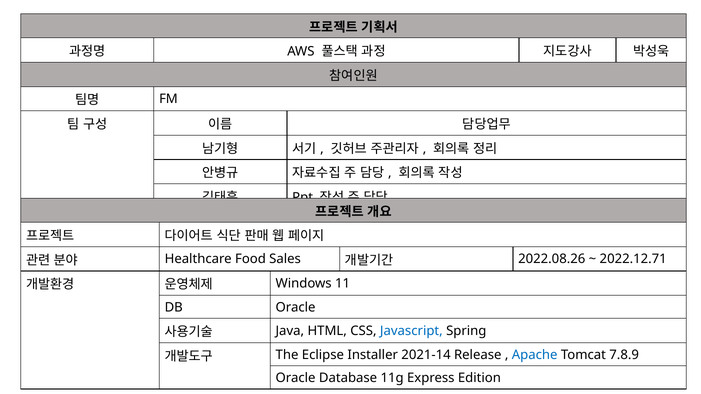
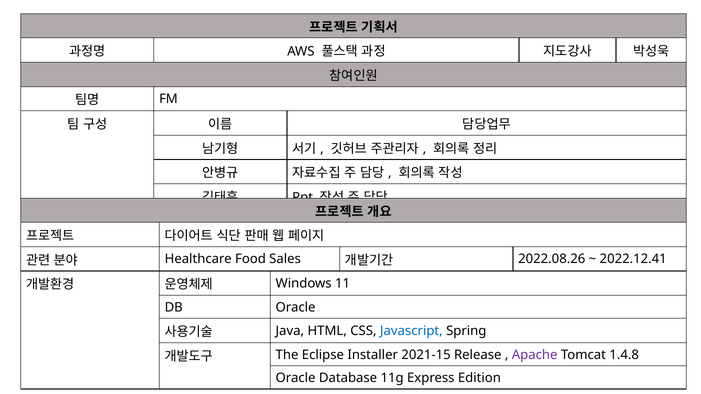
2022.12.71: 2022.12.71 -> 2022.12.41
2021‑14: 2021‑14 -> 2021‑15
Apache colour: blue -> purple
7.8.9: 7.8.9 -> 1.4.8
